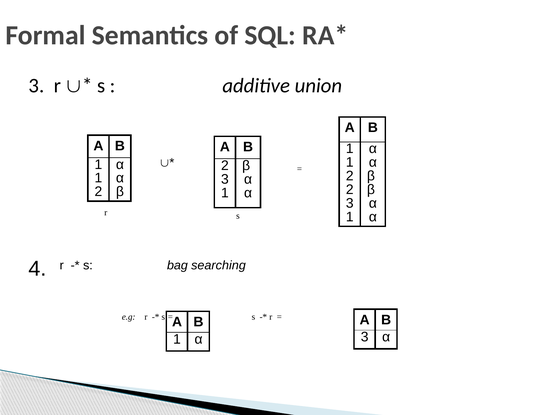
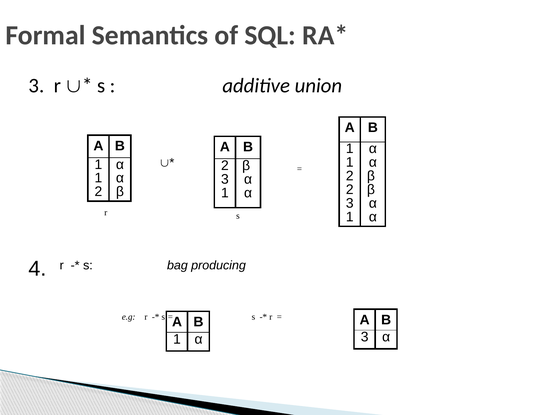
searching: searching -> producing
